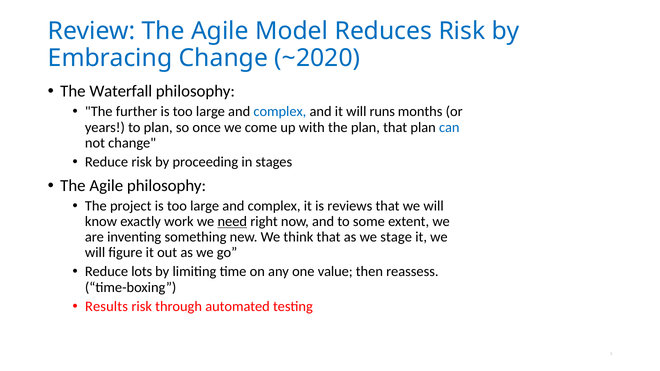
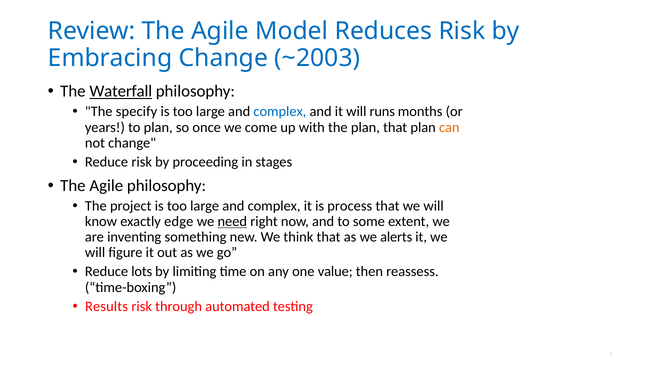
~2020: ~2020 -> ~2003
Waterfall underline: none -> present
further: further -> specify
can colour: blue -> orange
reviews: reviews -> process
work: work -> edge
stage: stage -> alerts
